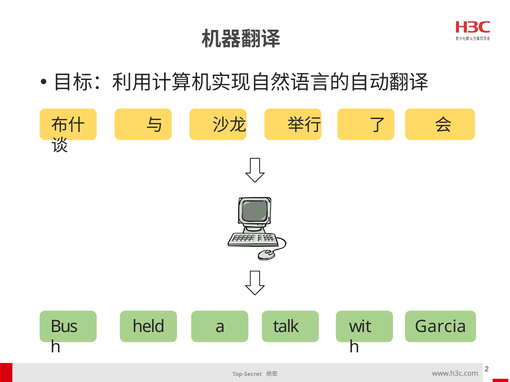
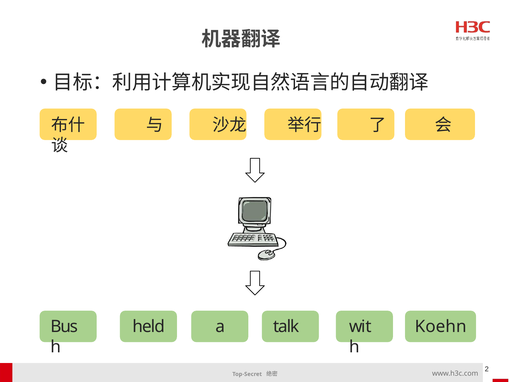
Garcia: Garcia -> Koehn
